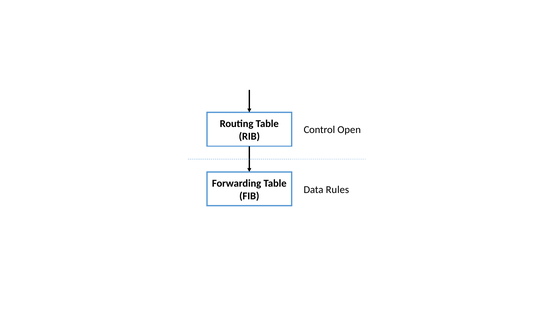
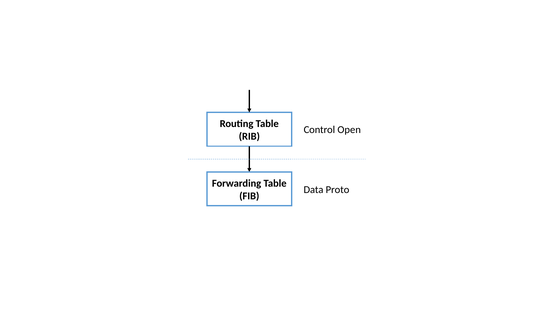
Rules: Rules -> Proto
